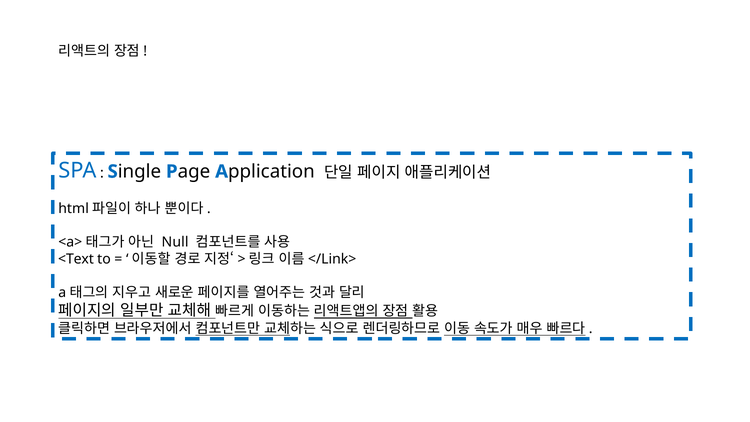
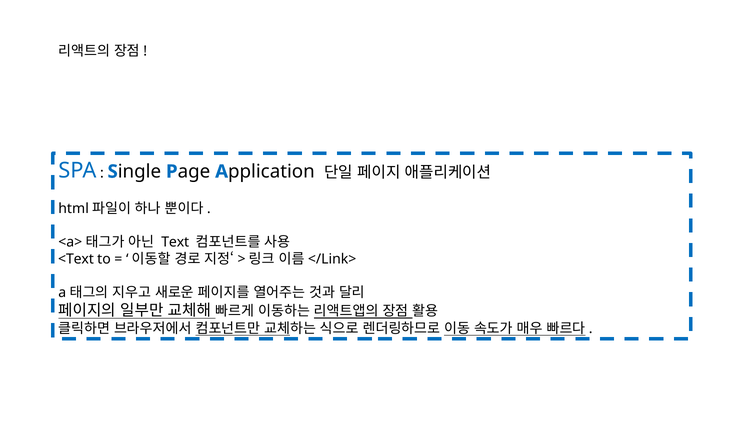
Null: Null -> Text
